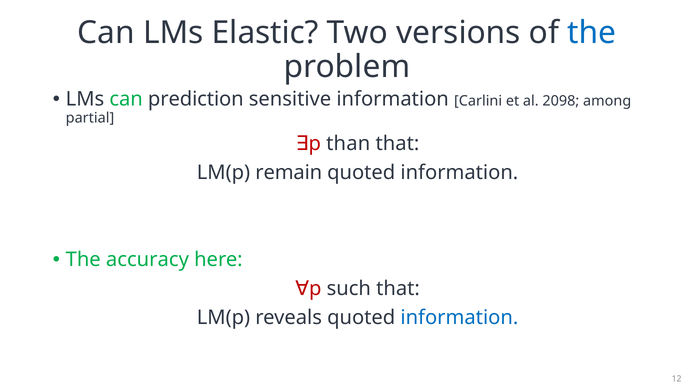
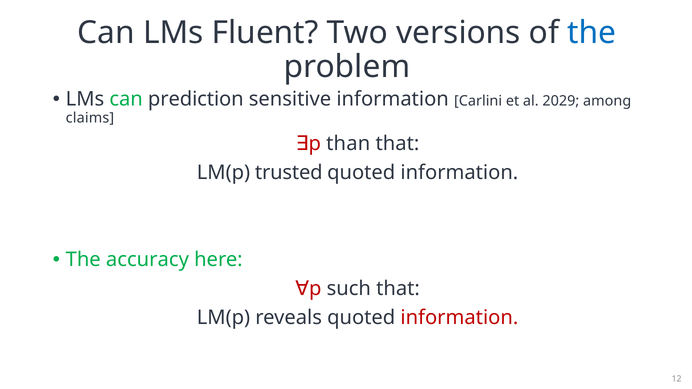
Elastic: Elastic -> Fluent
2098: 2098 -> 2029
partial: partial -> claims
remain: remain -> trusted
information at (459, 318) colour: blue -> red
